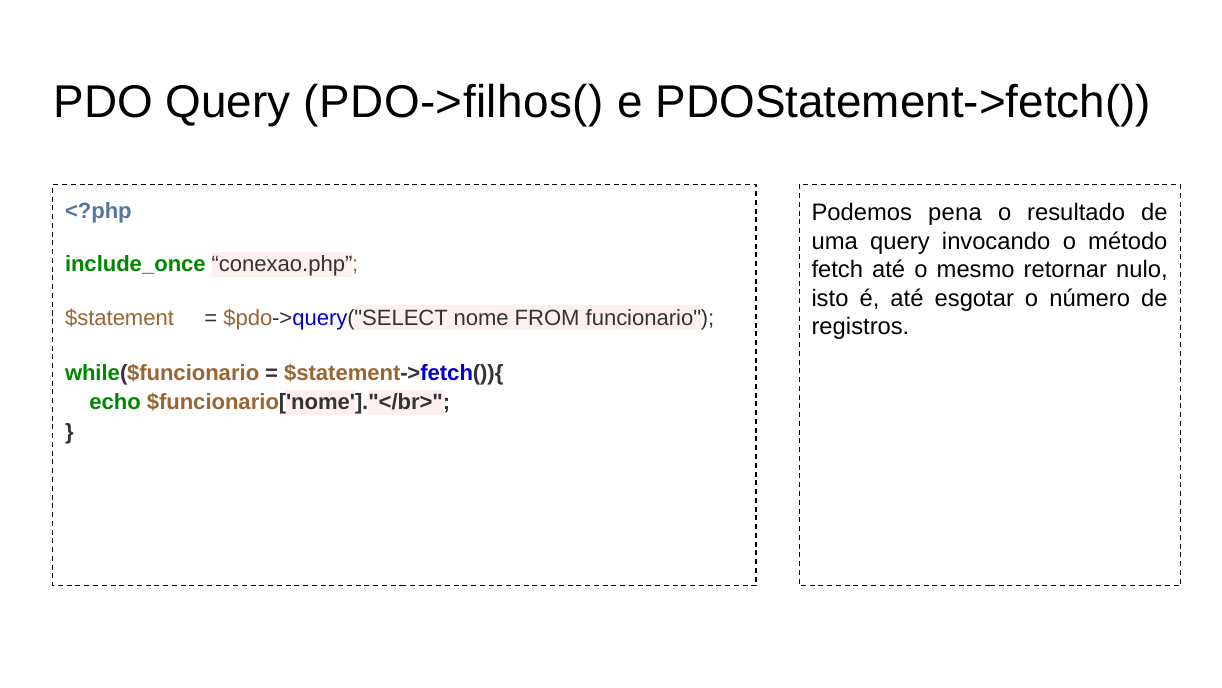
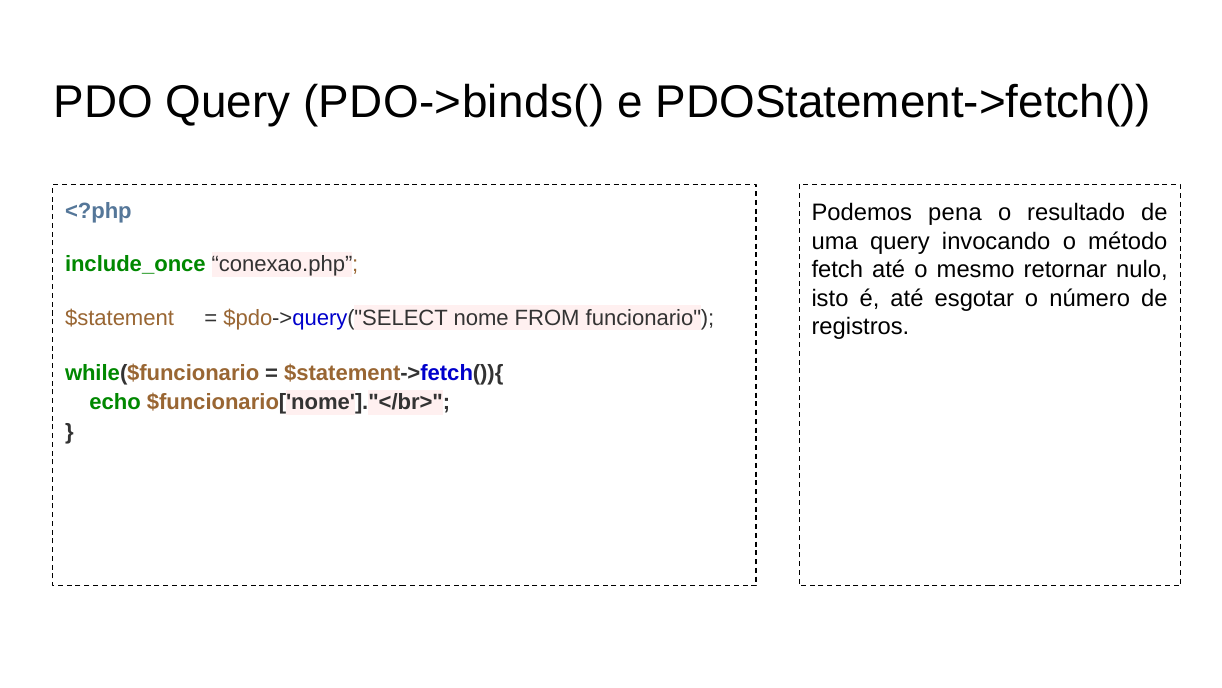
PDO->filhos(: PDO->filhos( -> PDO->binds(
